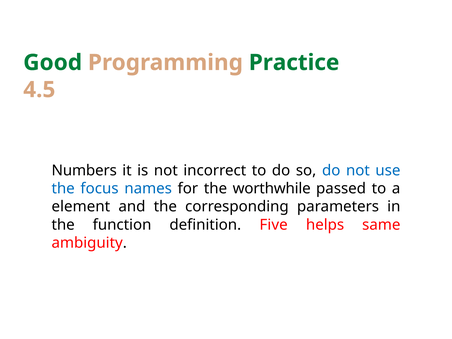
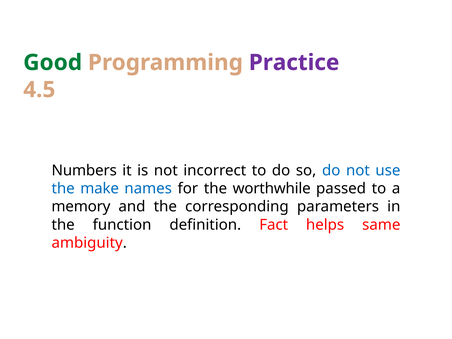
Practice colour: green -> purple
focus: focus -> make
element: element -> memory
Five: Five -> Fact
